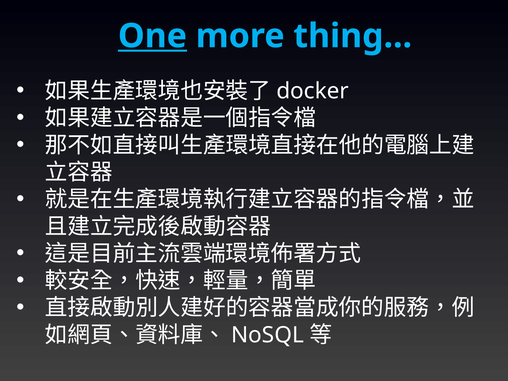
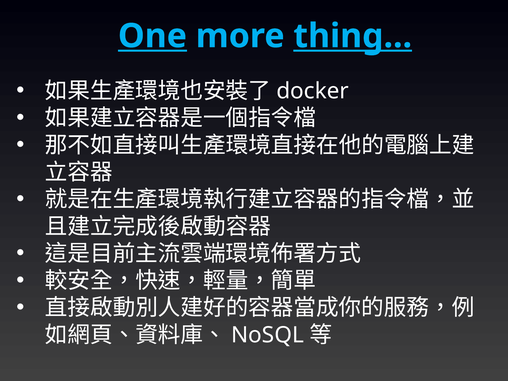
thing underline: none -> present
